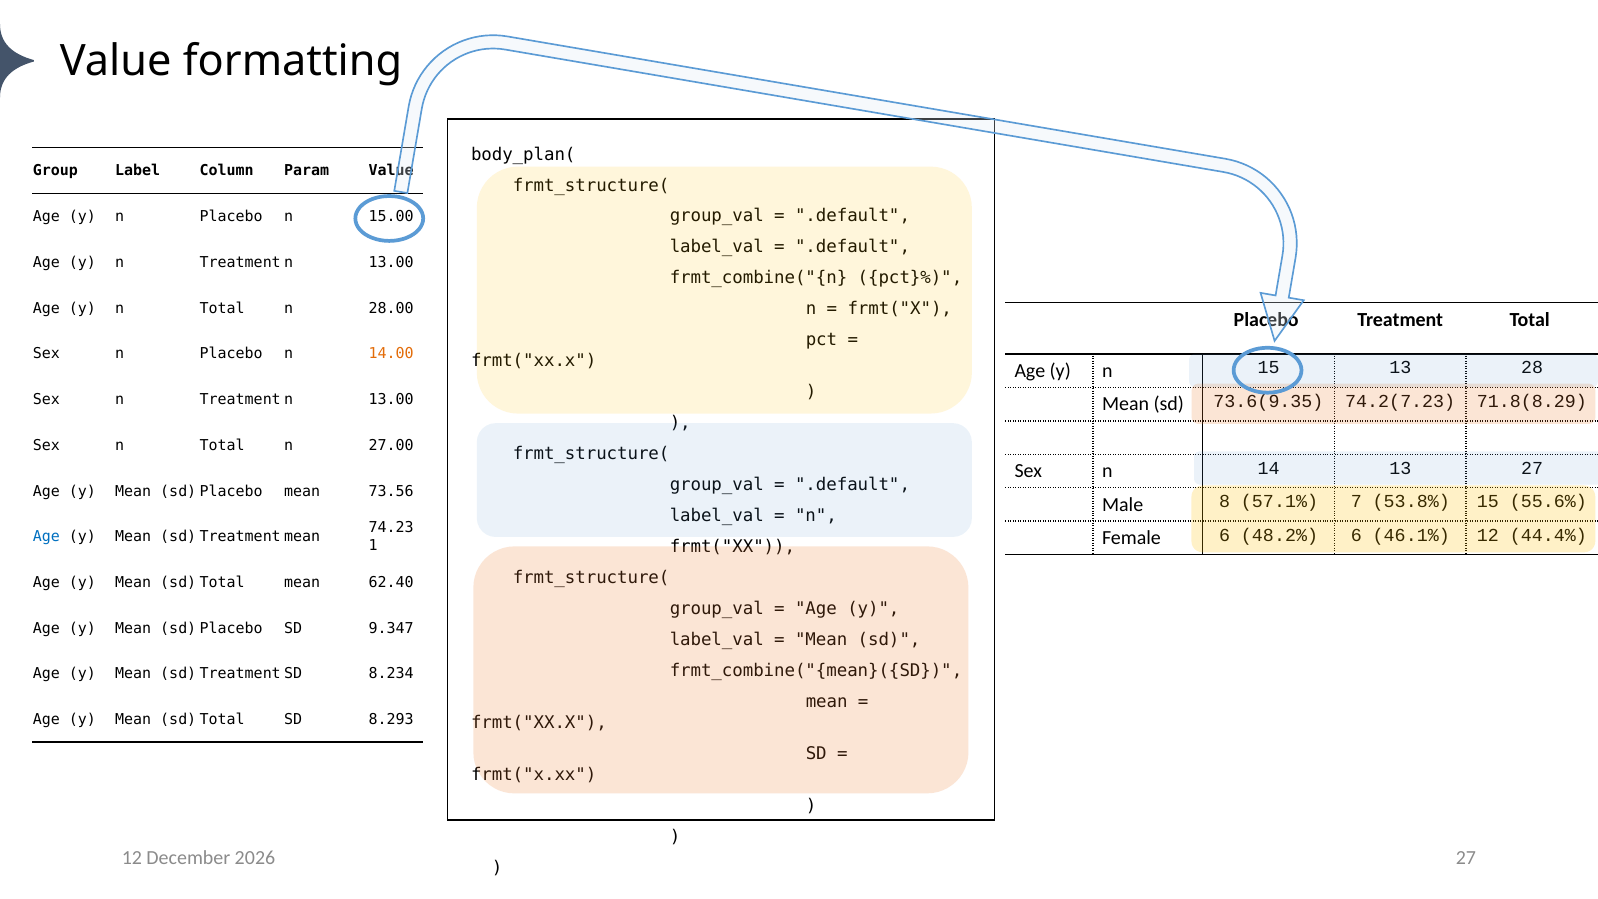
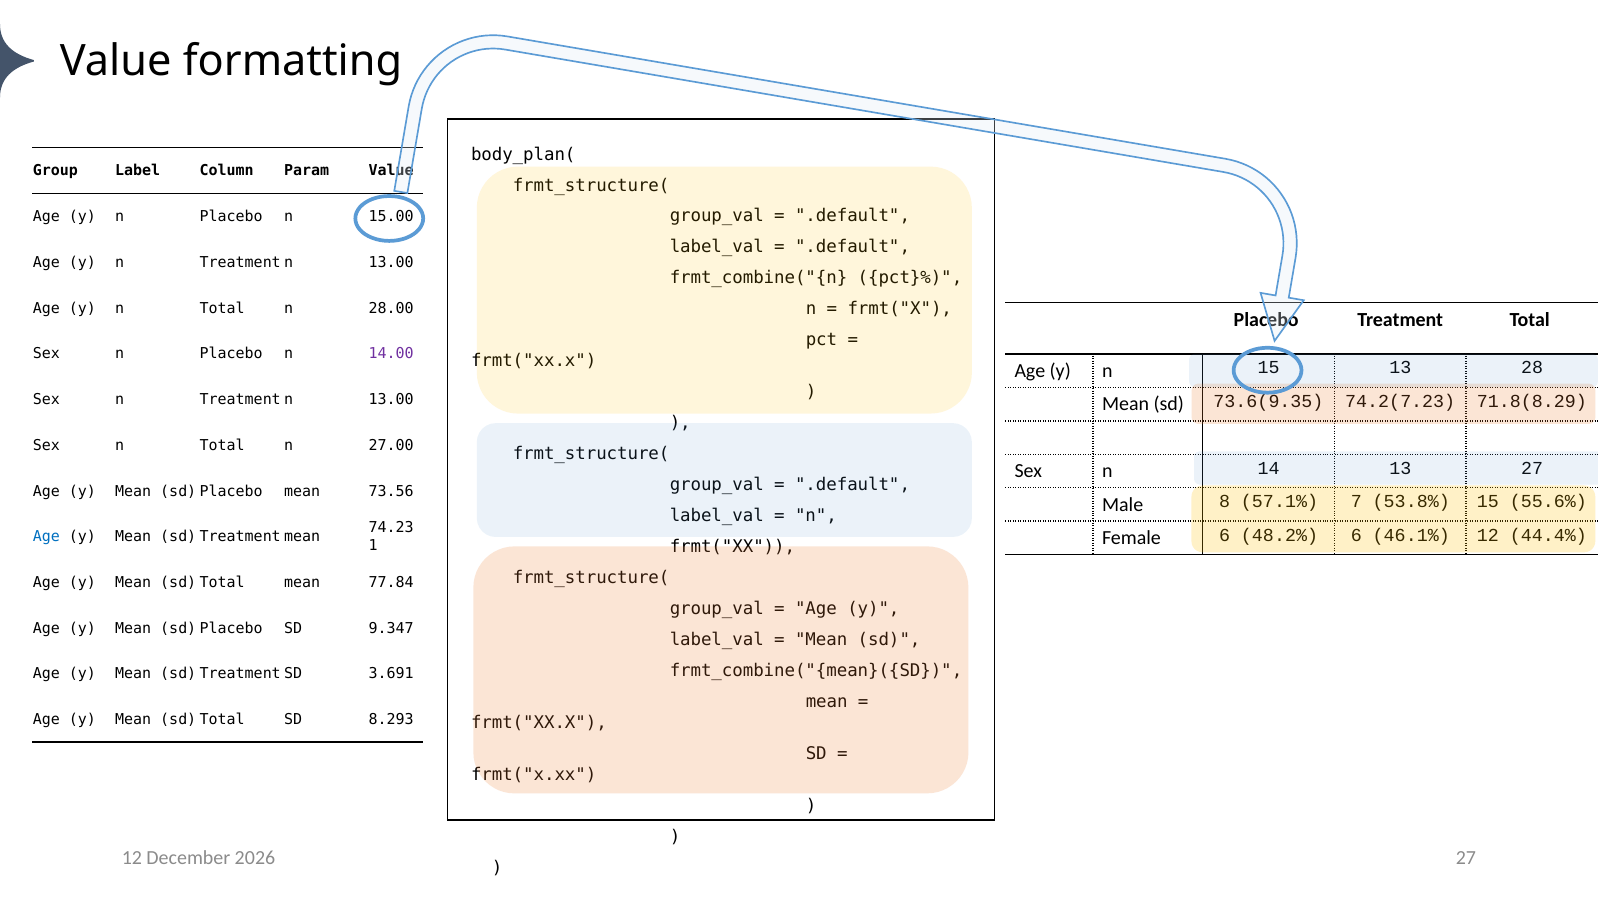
14.00 colour: orange -> purple
62.40: 62.40 -> 77.84
8.234: 8.234 -> 3.691
